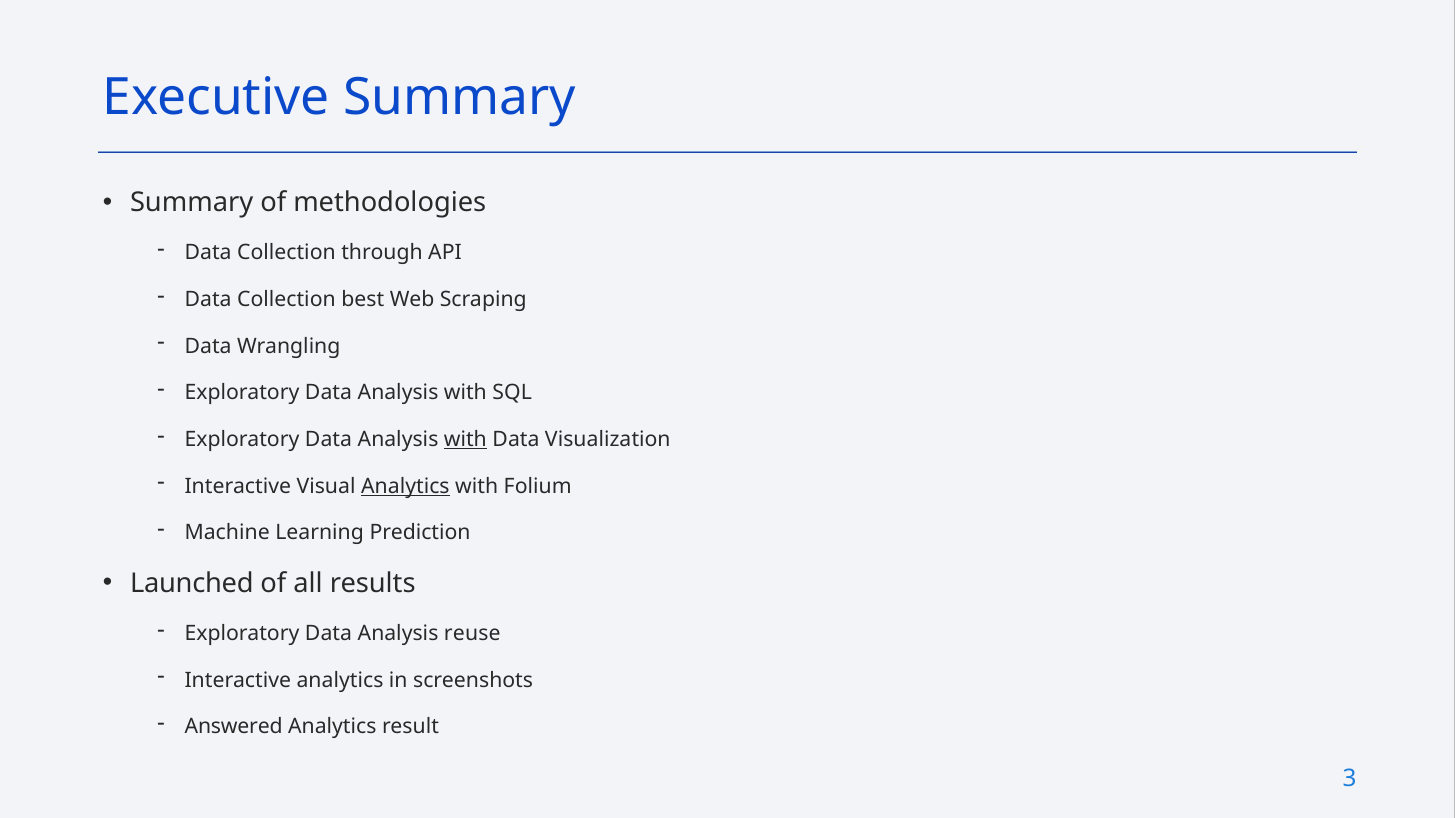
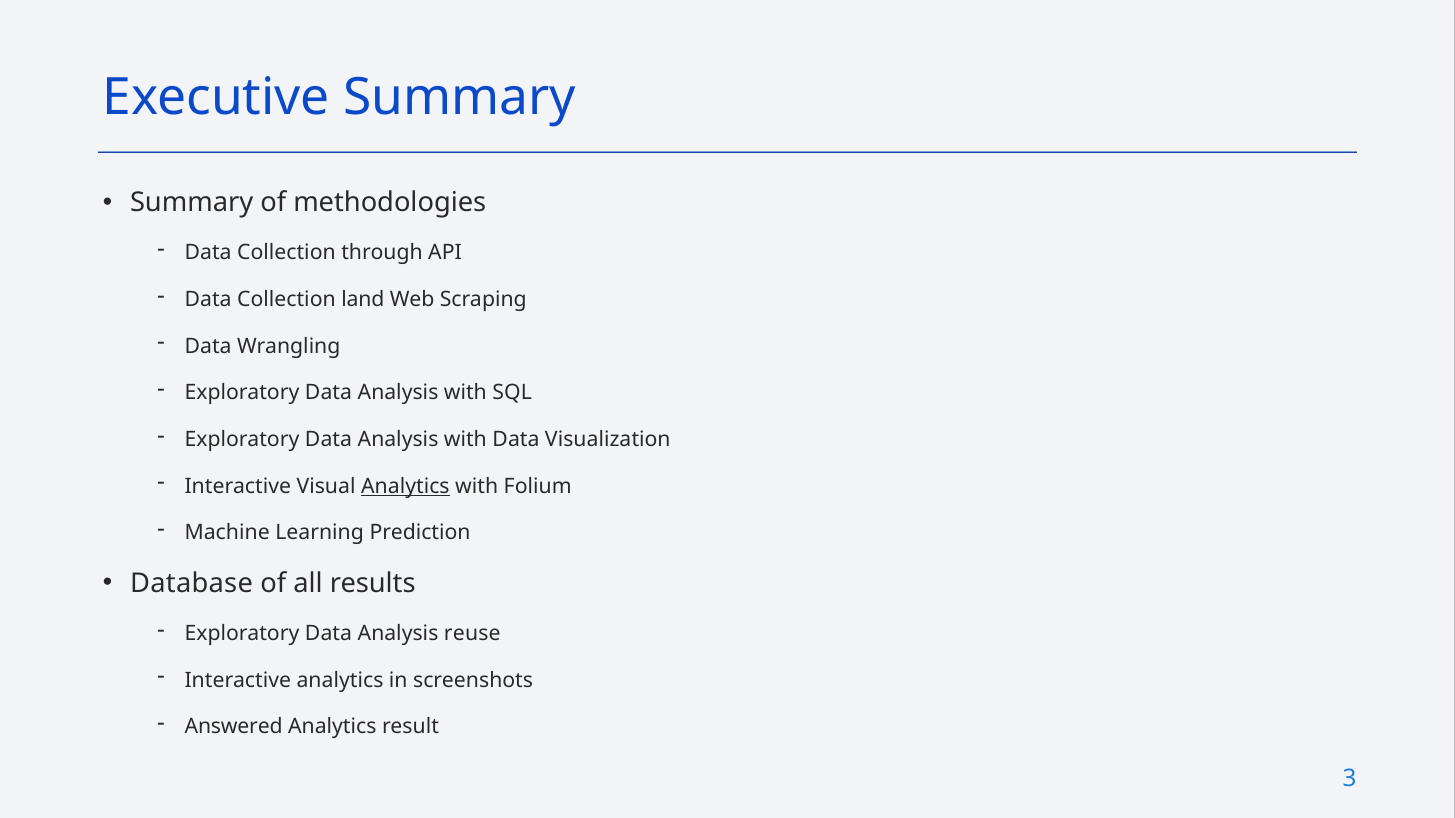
best: best -> land
with at (465, 440) underline: present -> none
Launched: Launched -> Database
